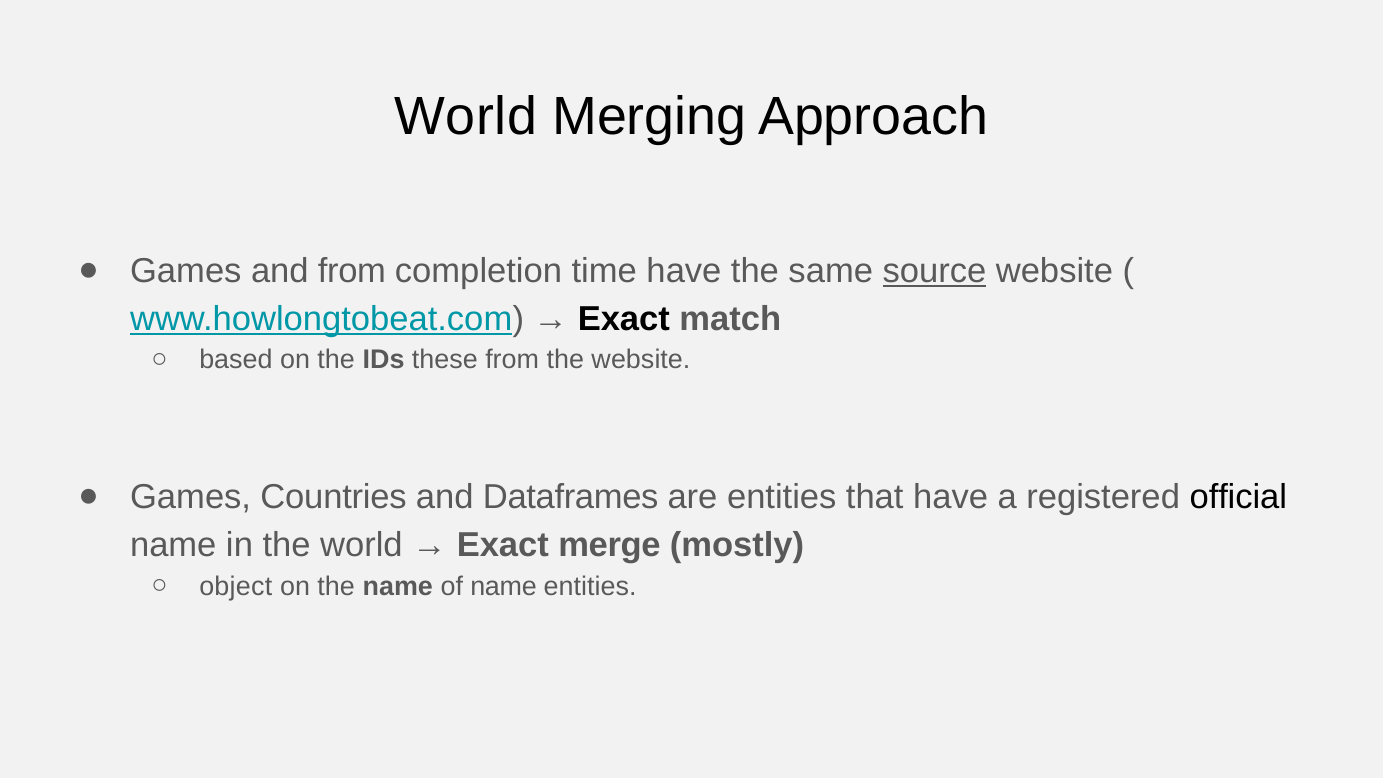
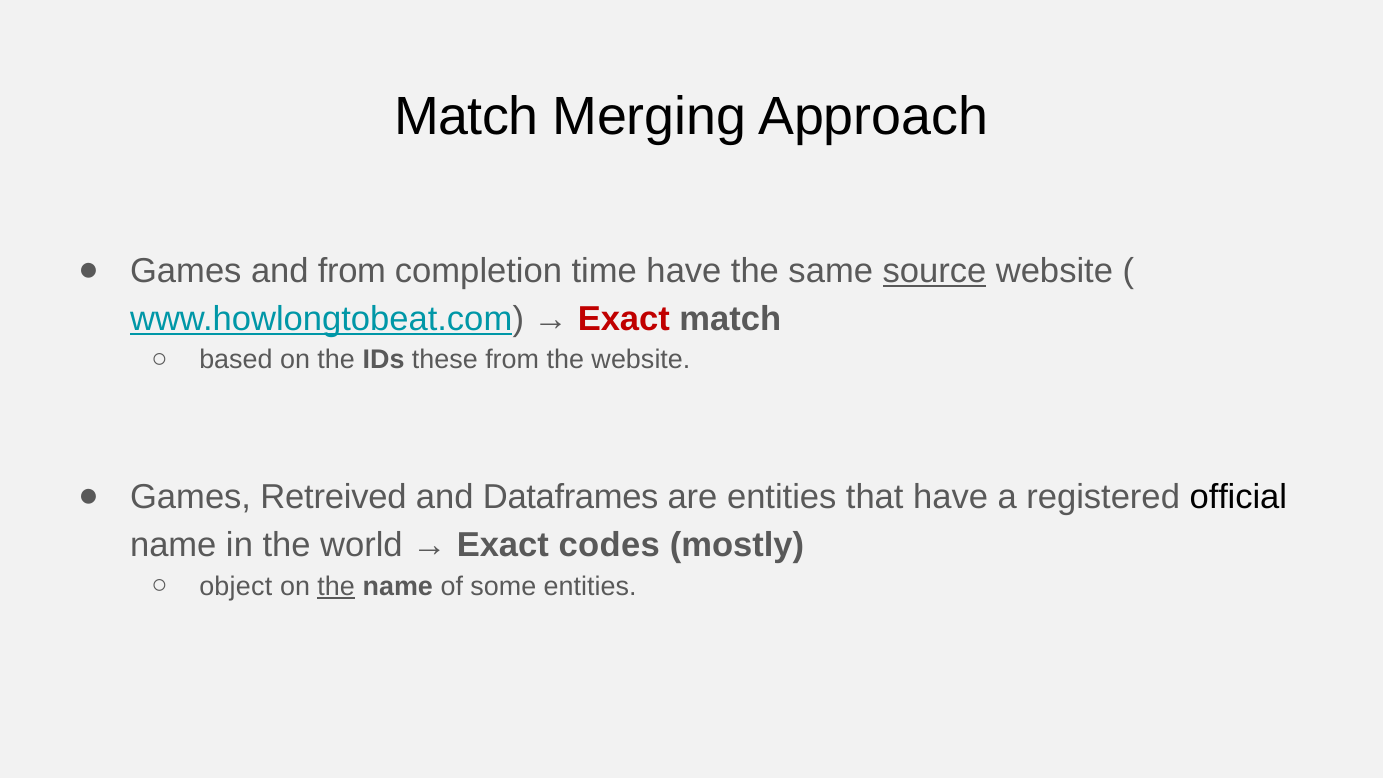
World at (466, 117): World -> Match
Exact at (624, 319) colour: black -> red
Countries: Countries -> Retreived
merge: merge -> codes
the at (336, 586) underline: none -> present
of name: name -> some
